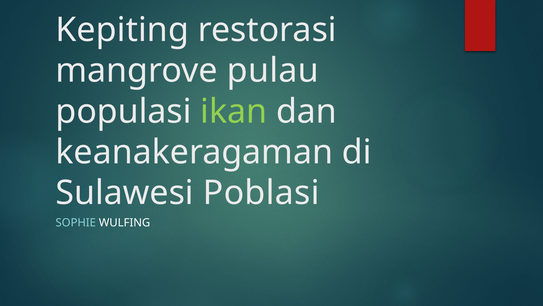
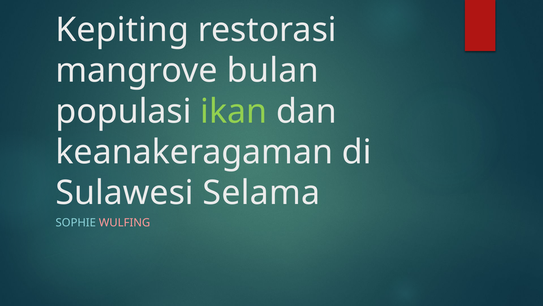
pulau: pulau -> bulan
Poblasi: Poblasi -> Selama
WULFING colour: white -> pink
